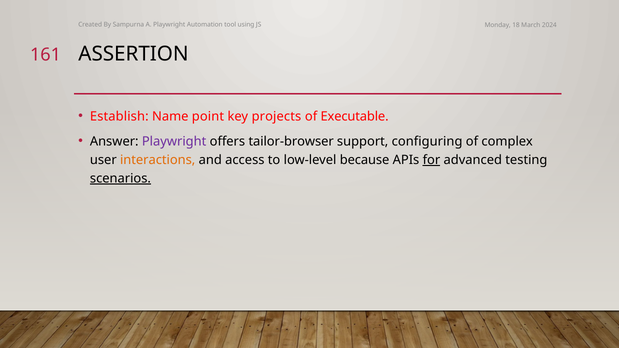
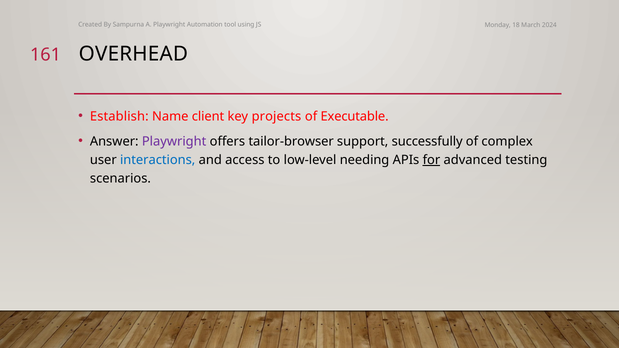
ASSERTION: ASSERTION -> OVERHEAD
point: point -> client
configuring: configuring -> successfully
interactions colour: orange -> blue
because: because -> needing
scenarios underline: present -> none
